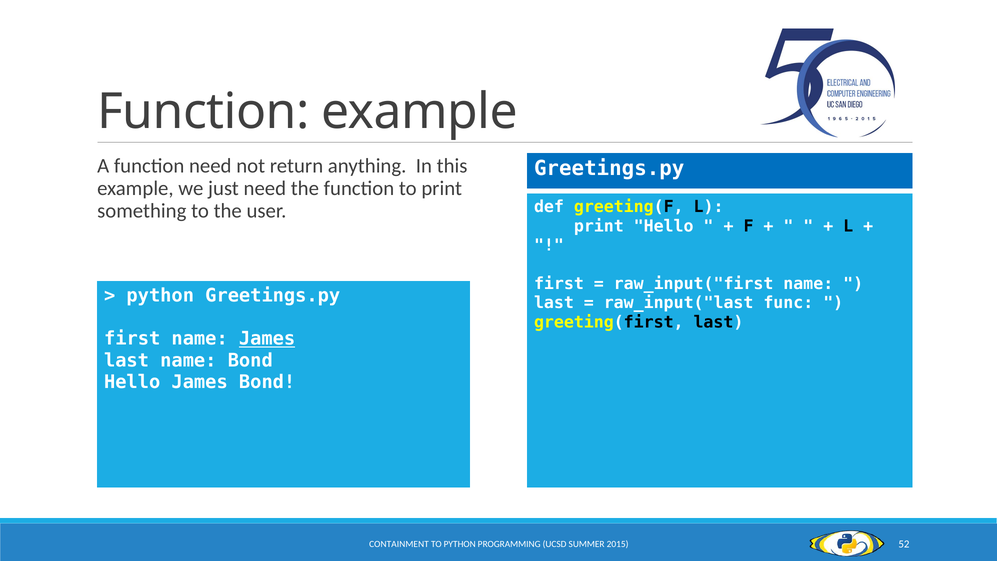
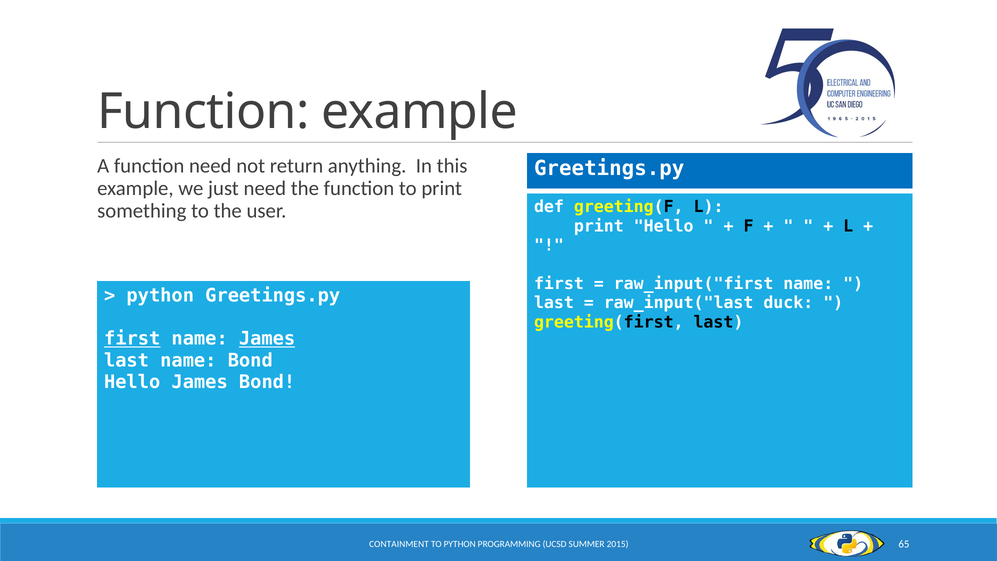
func: func -> duck
first at (132, 339) underline: none -> present
52: 52 -> 65
